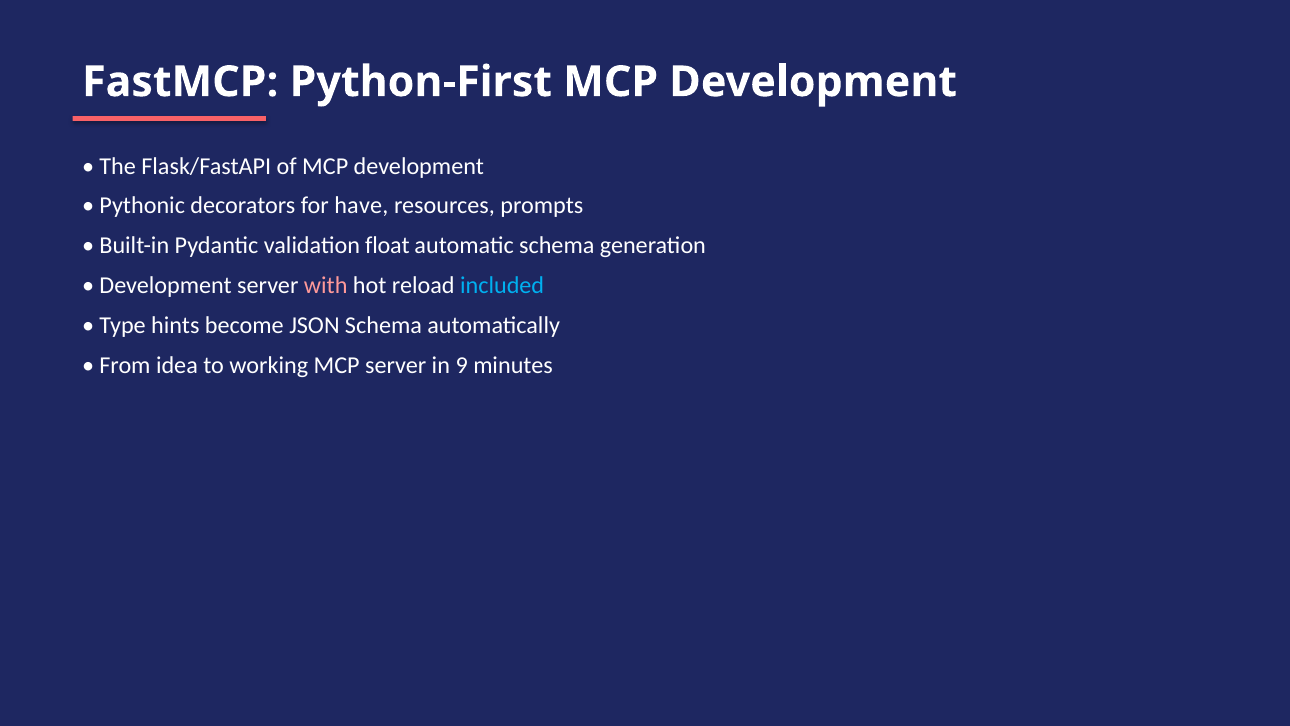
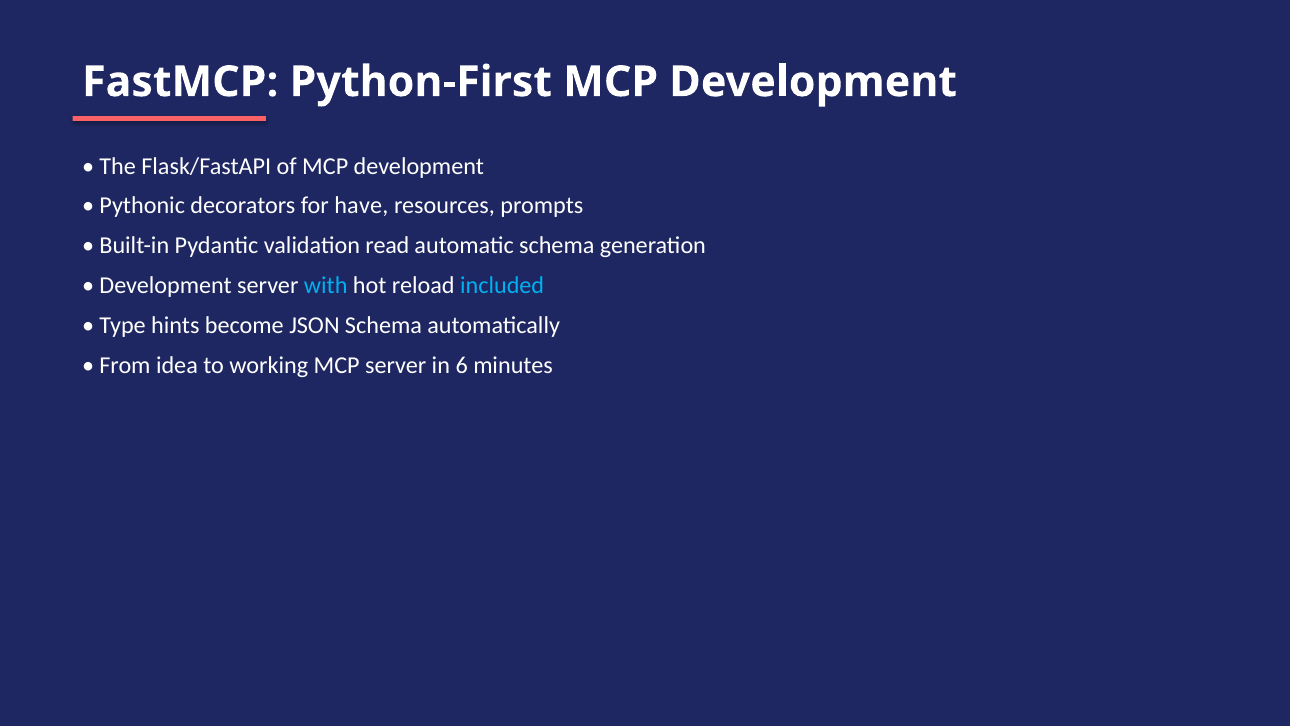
float: float -> read
with colour: pink -> light blue
9: 9 -> 6
